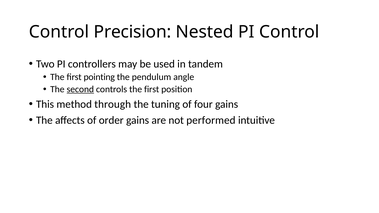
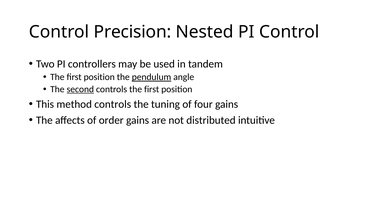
pointing at (99, 77): pointing -> position
pendulum underline: none -> present
method through: through -> controls
performed: performed -> distributed
